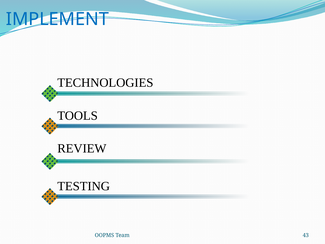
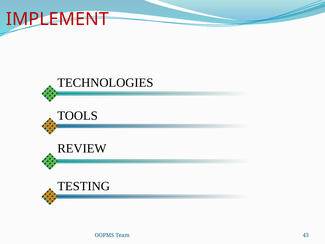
IMPLEMENT colour: blue -> red
